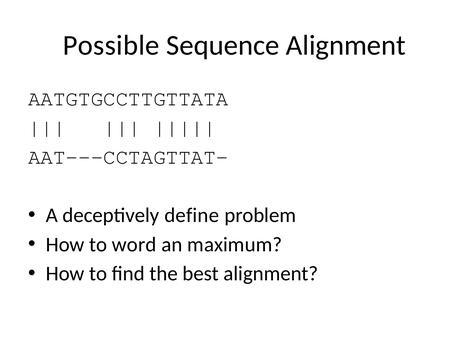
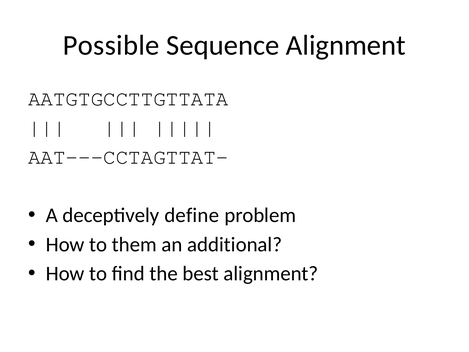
word: word -> them
maximum: maximum -> additional
